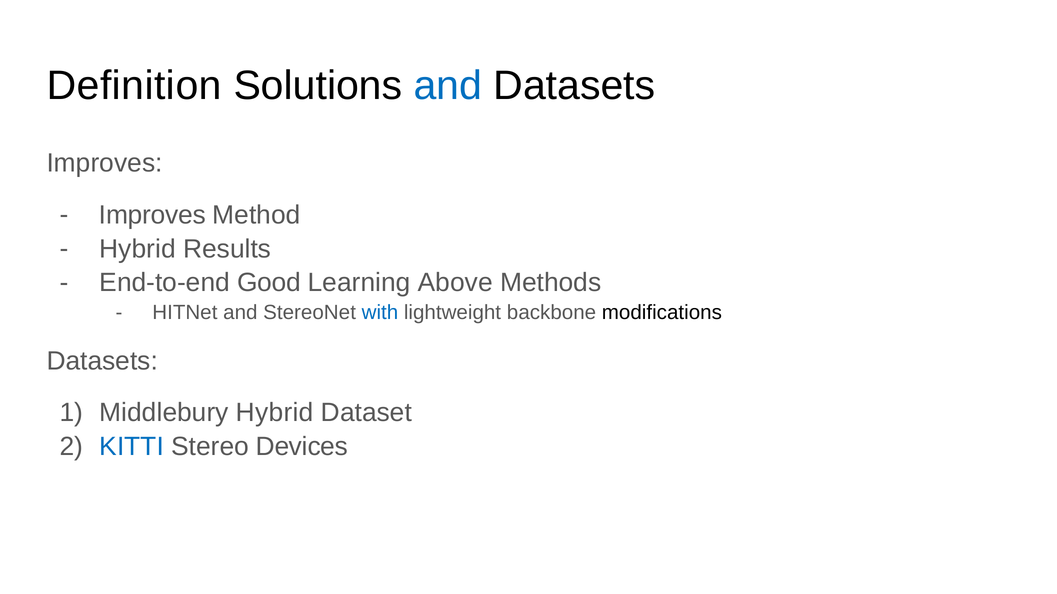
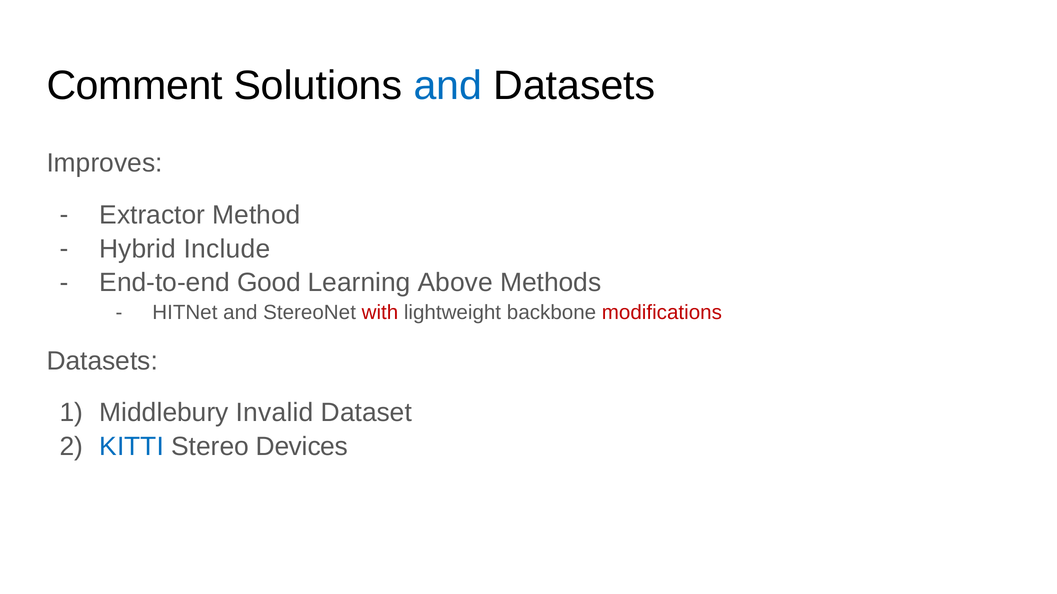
Definition: Definition -> Comment
Improves at (152, 215): Improves -> Extractor
Results: Results -> Include
with colour: blue -> red
modifications colour: black -> red
Middlebury Hybrid: Hybrid -> Invalid
